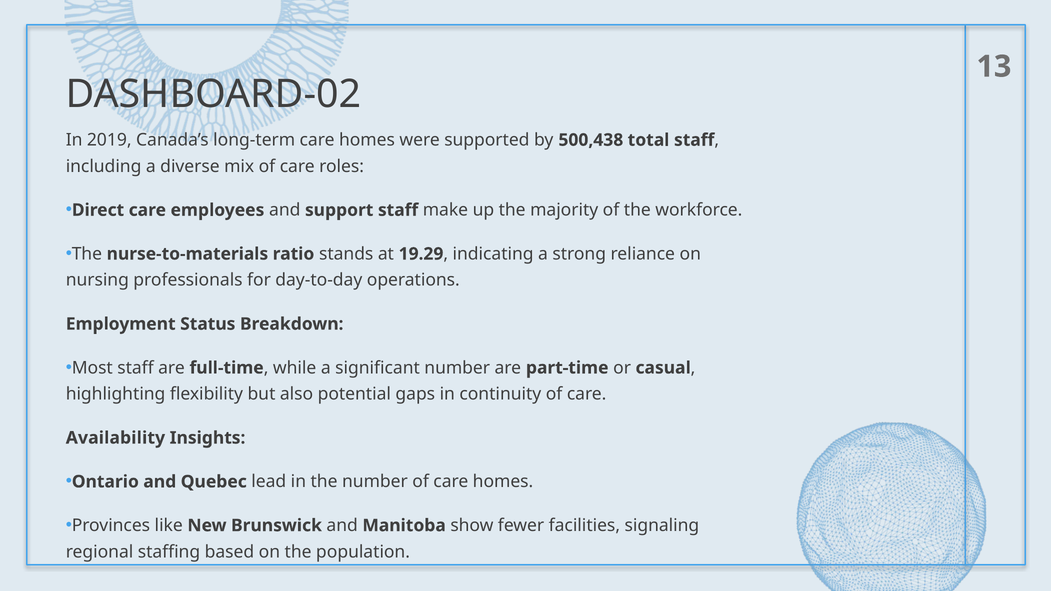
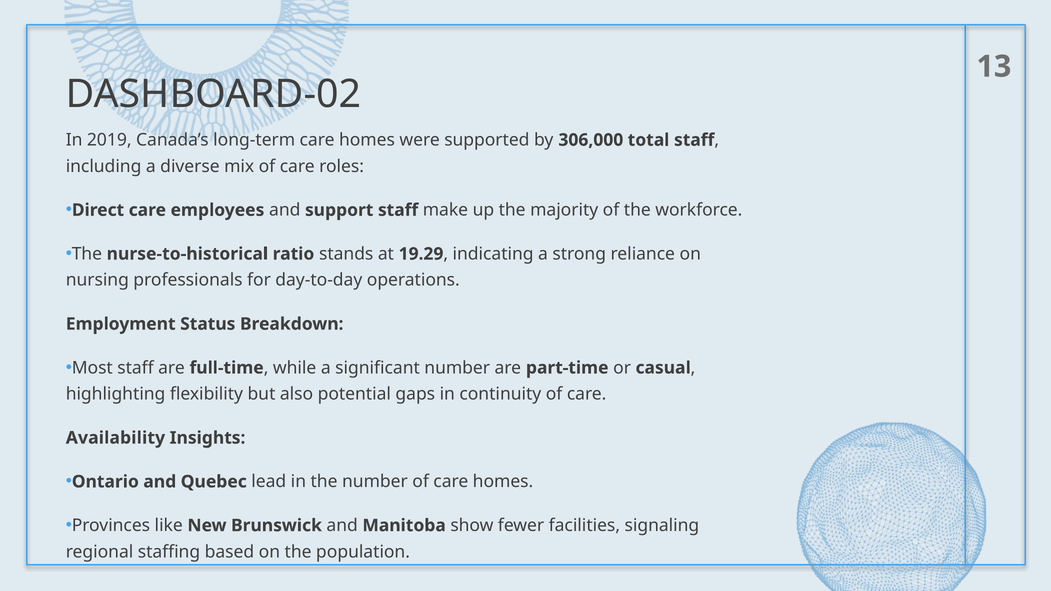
500,438: 500,438 -> 306,000
nurse-to-materials: nurse-to-materials -> nurse-to-historical
